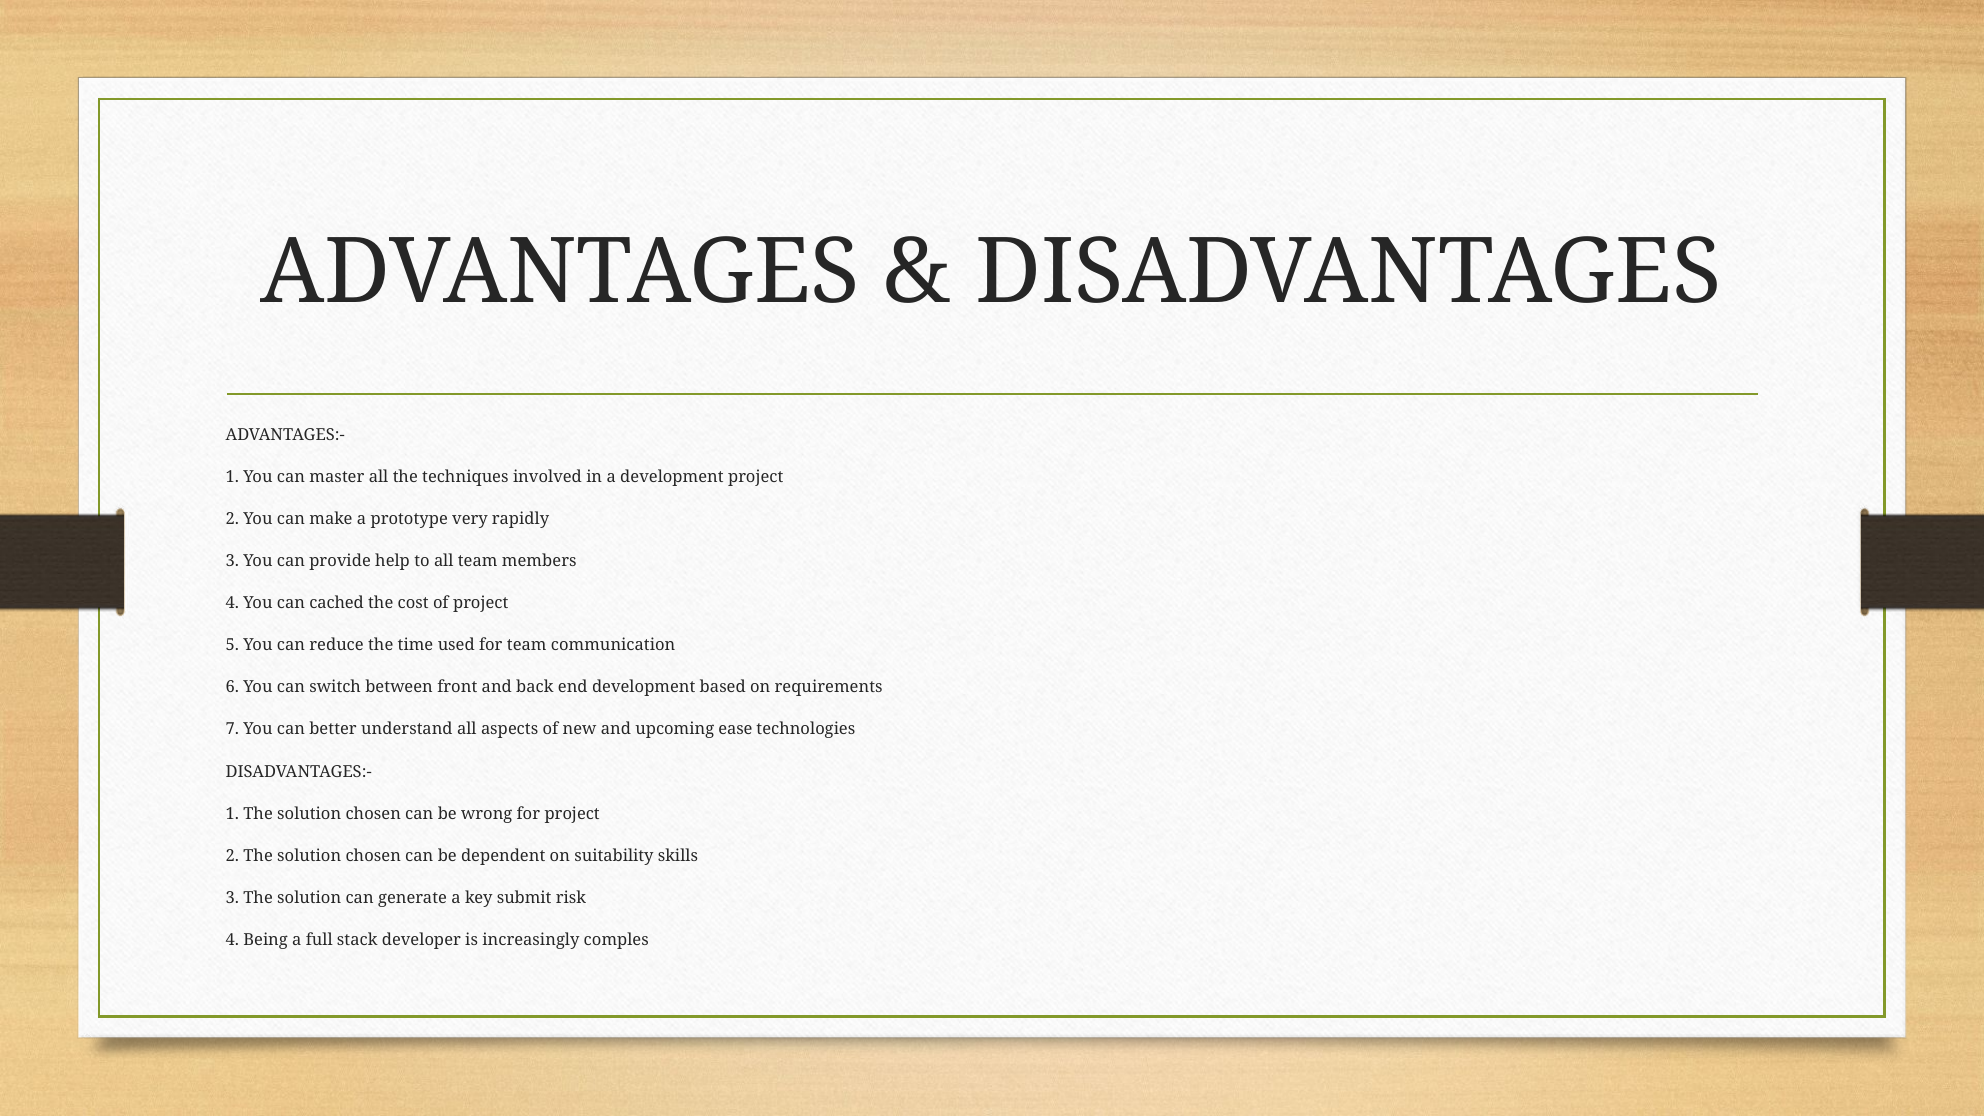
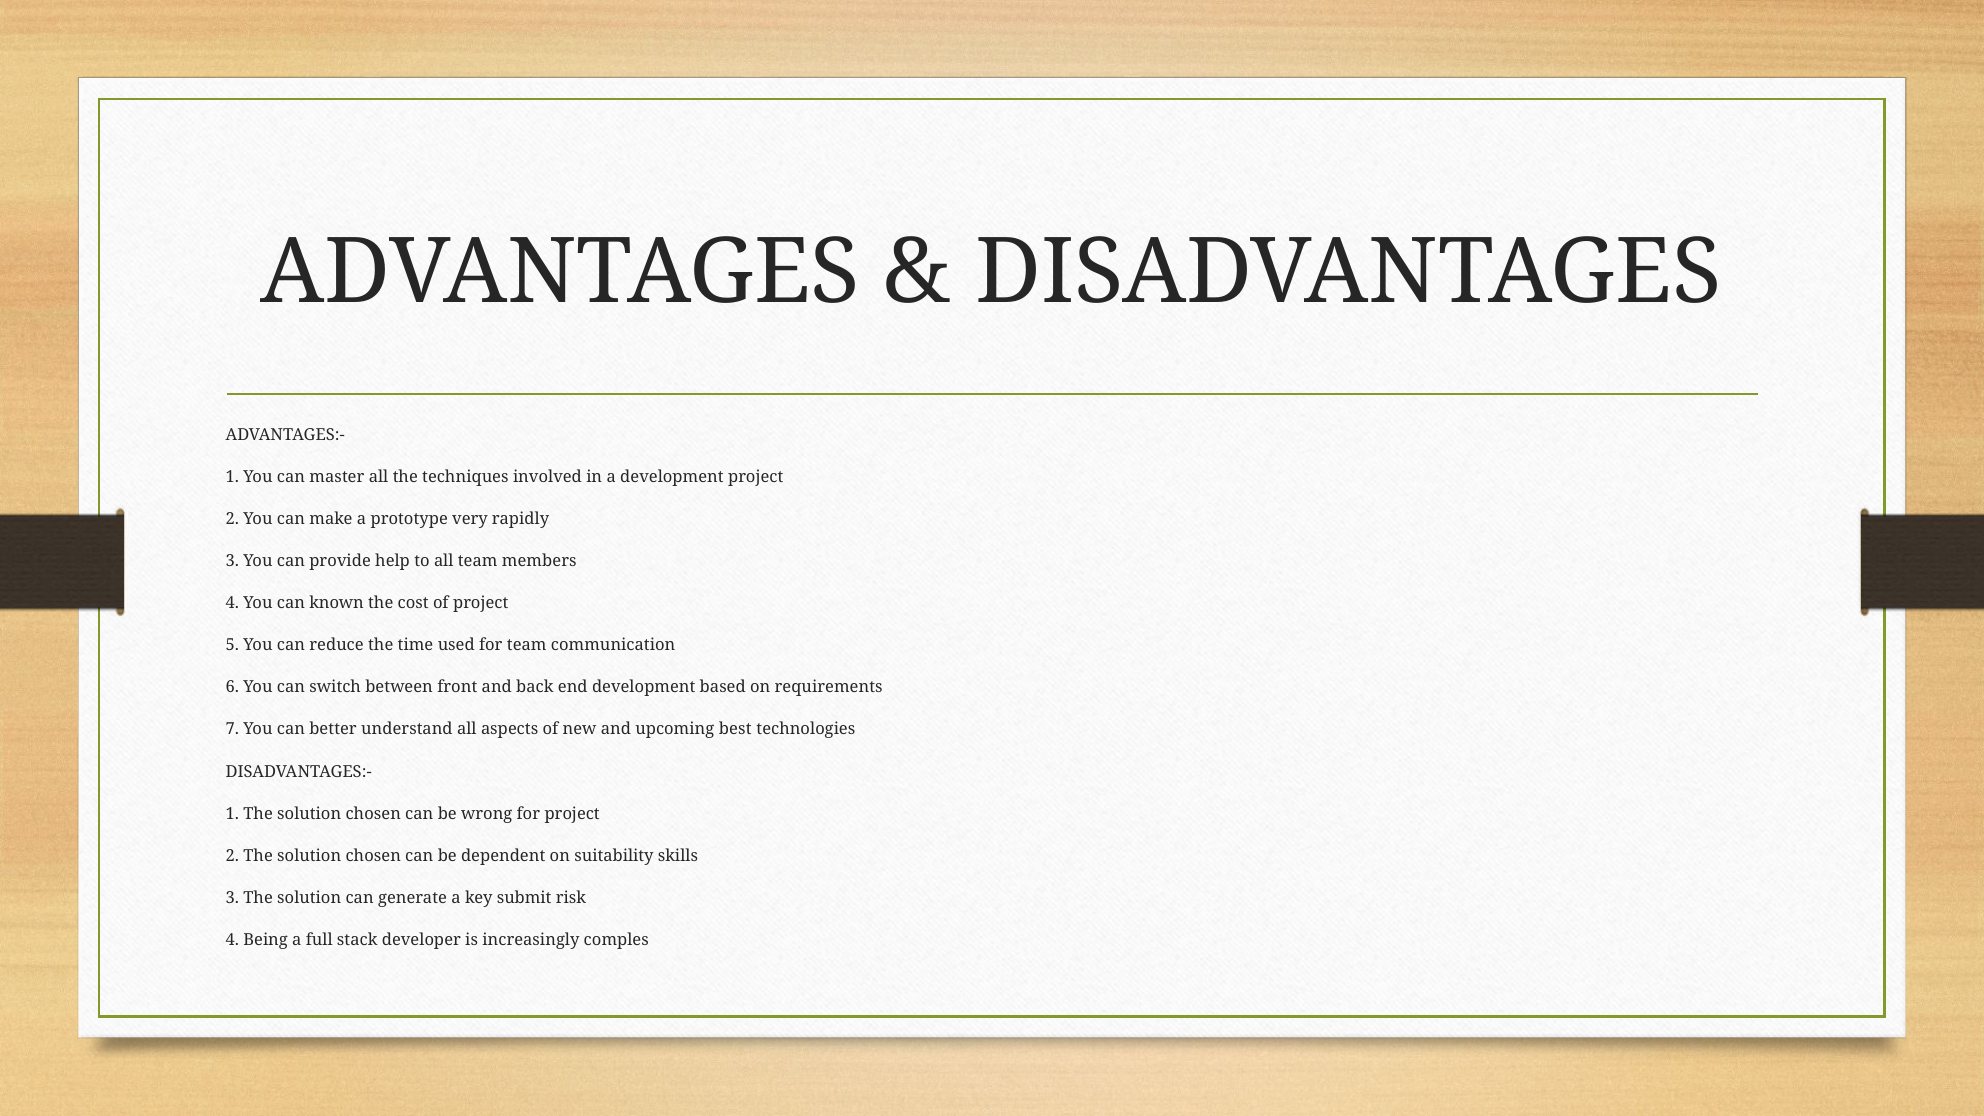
cached: cached -> known
ease: ease -> best
